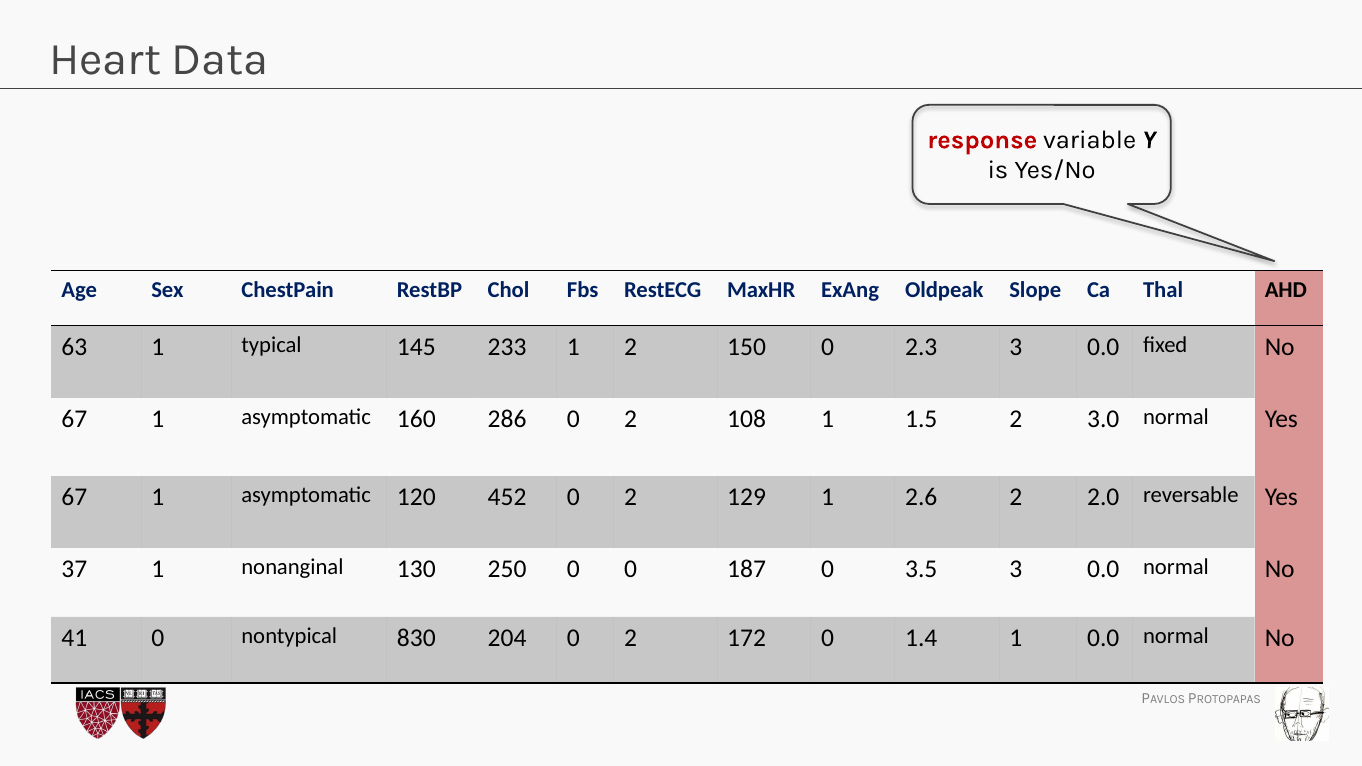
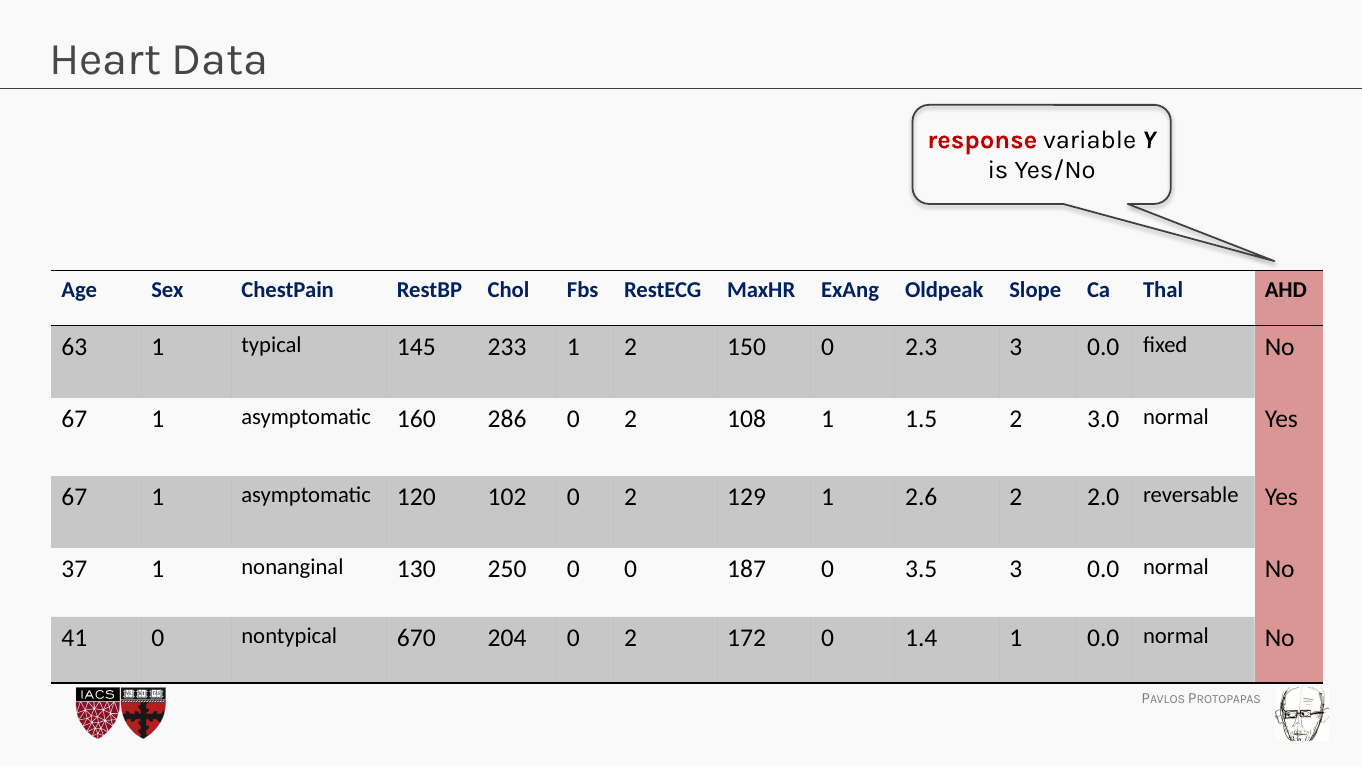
452: 452 -> 102
830: 830 -> 670
